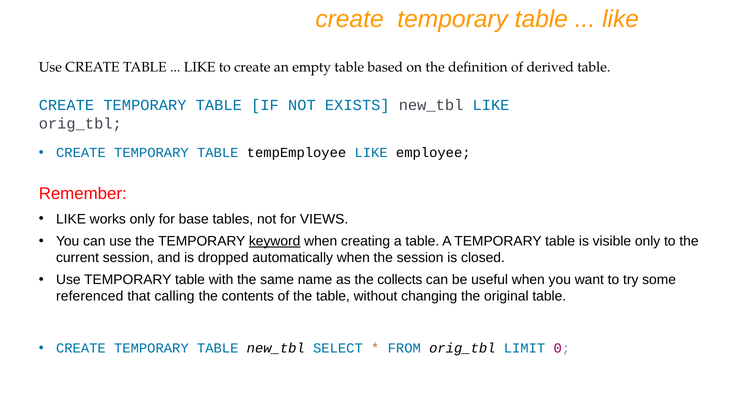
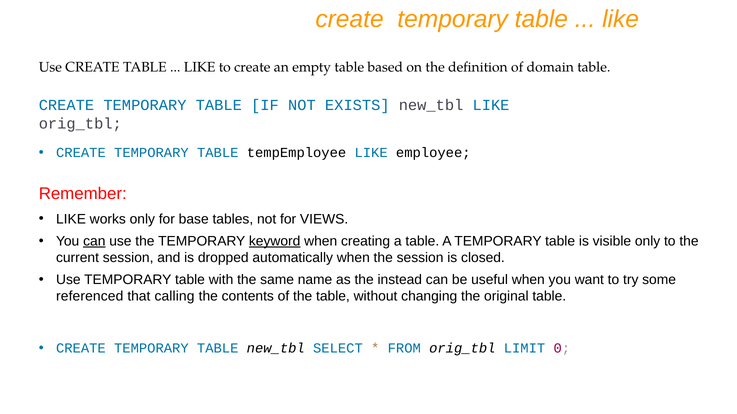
derived: derived -> domain
can at (94, 242) underline: none -> present
collects: collects -> instead
